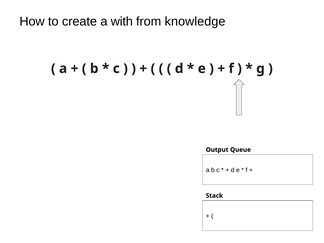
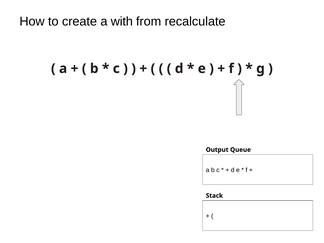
knowledge: knowledge -> recalculate
